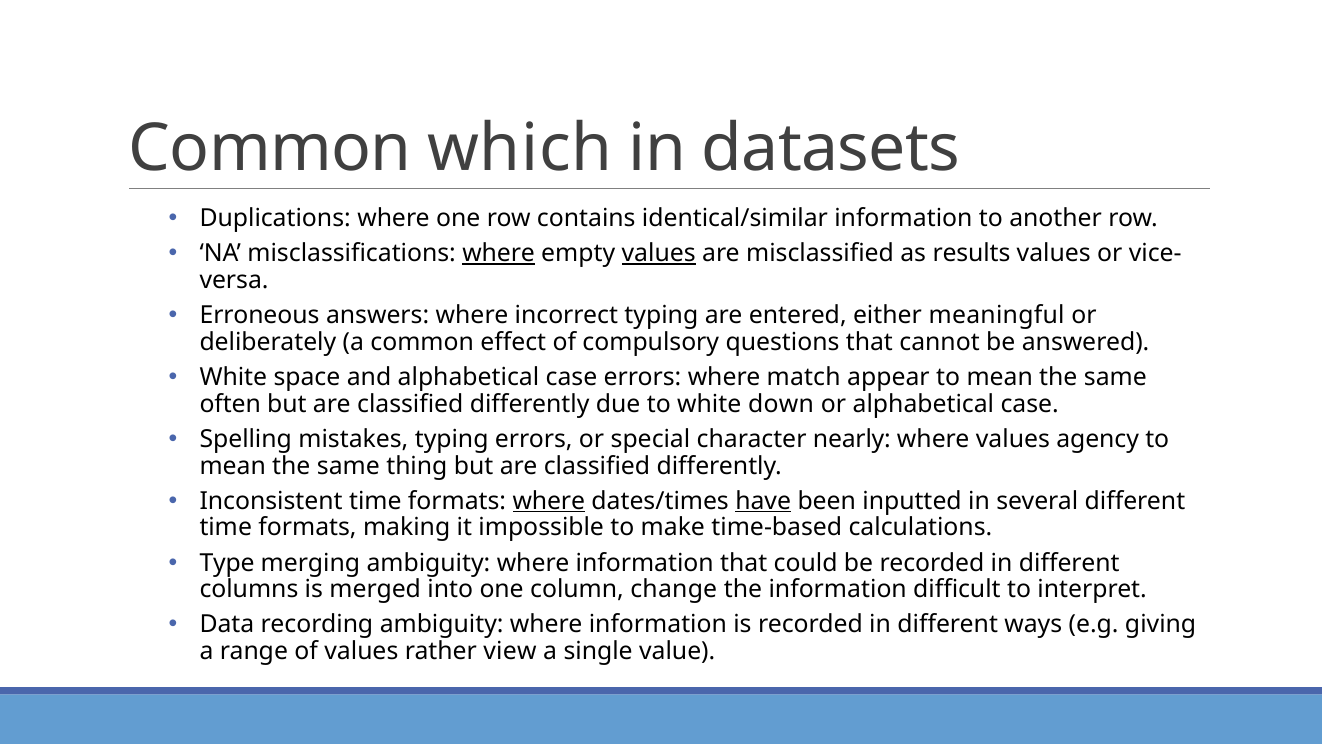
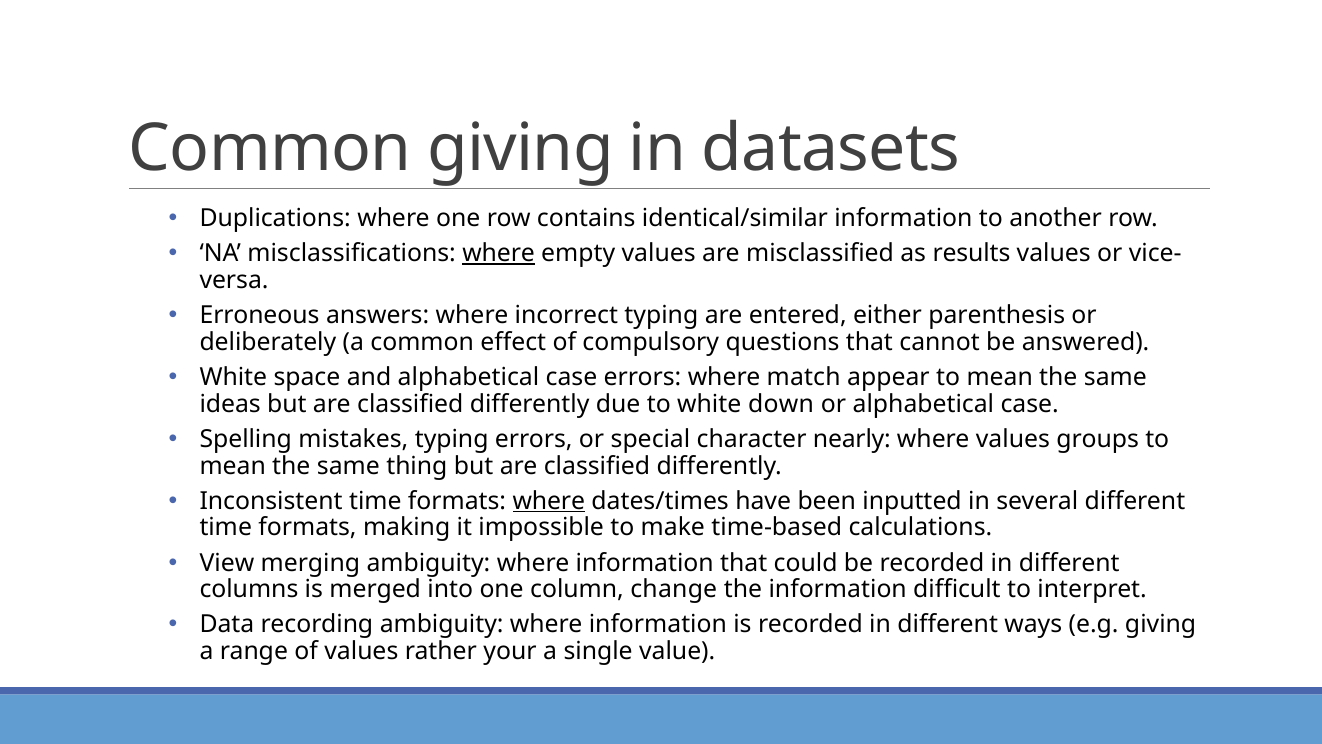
Common which: which -> giving
values at (659, 253) underline: present -> none
meaningful: meaningful -> parenthesis
often: often -> ideas
agency: agency -> groups
have underline: present -> none
Type: Type -> View
view: view -> your
